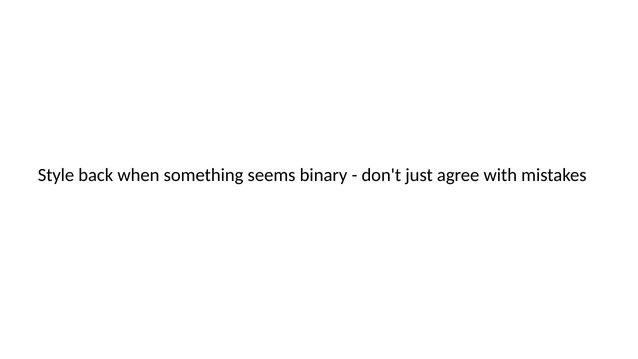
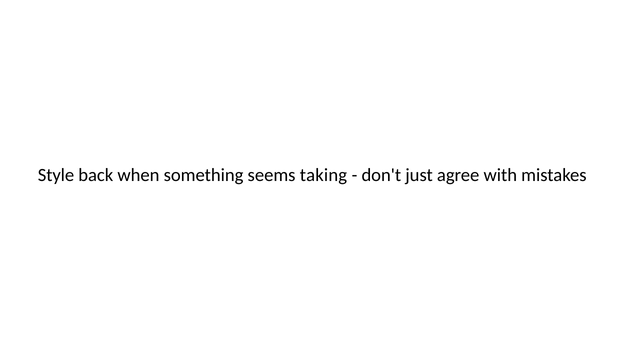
binary: binary -> taking
